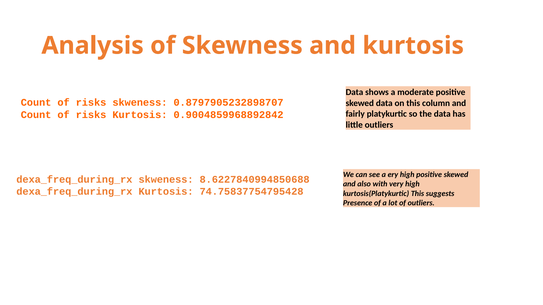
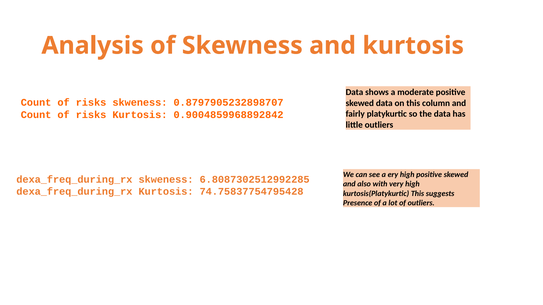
8.6227840994850688: 8.6227840994850688 -> 6.8087302512992285
